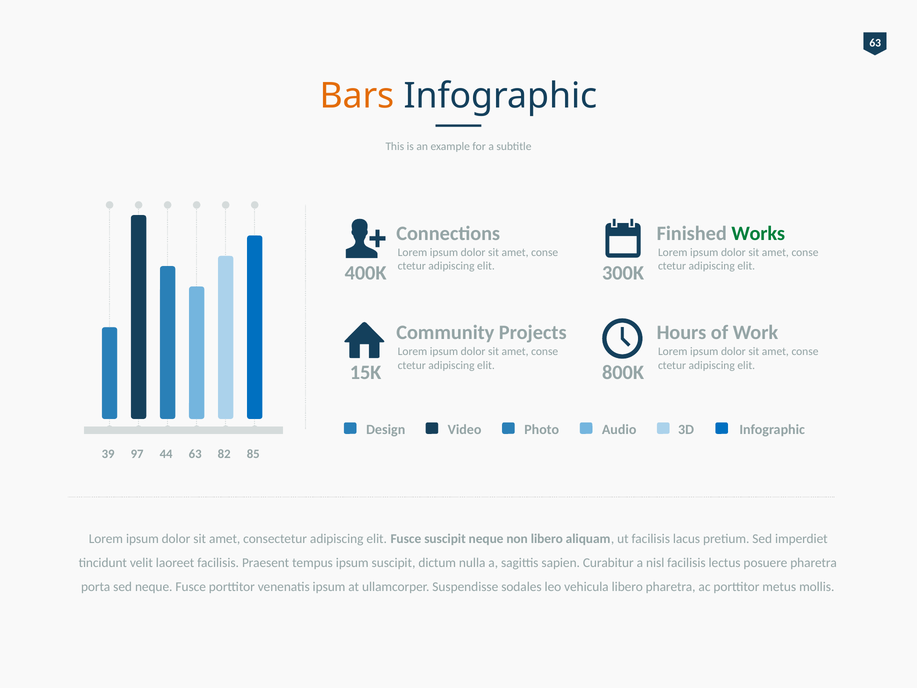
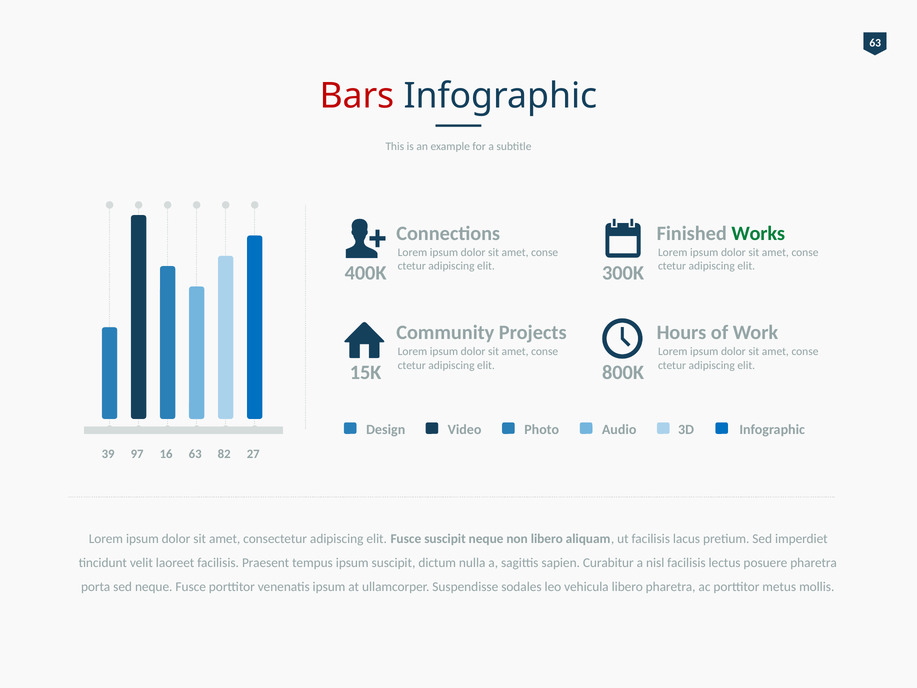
Bars colour: orange -> red
44: 44 -> 16
85: 85 -> 27
